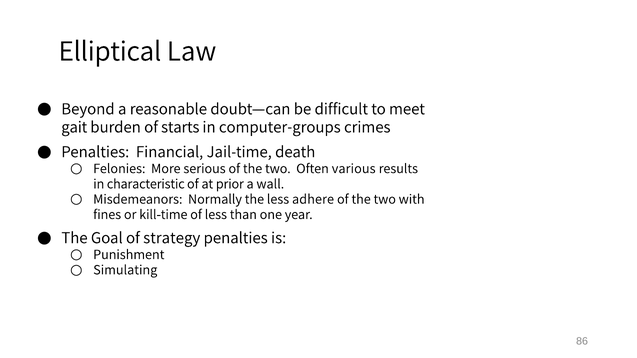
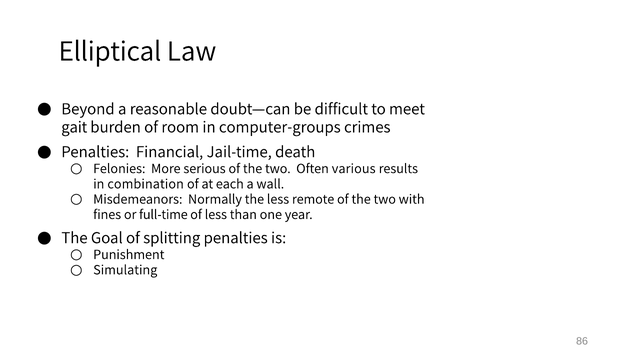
starts: starts -> room
characteristic: characteristic -> combination
prior: prior -> each
adhere: adhere -> remote
kill-time: kill-time -> full-time
strategy: strategy -> splitting
